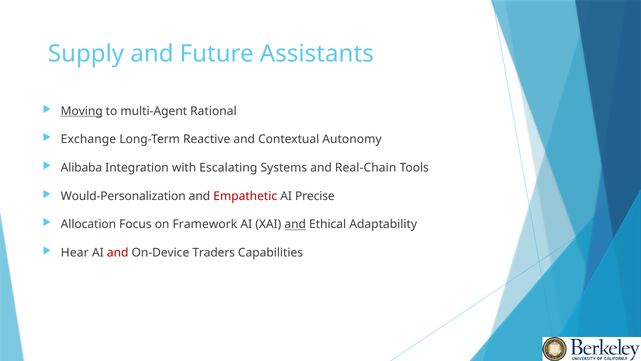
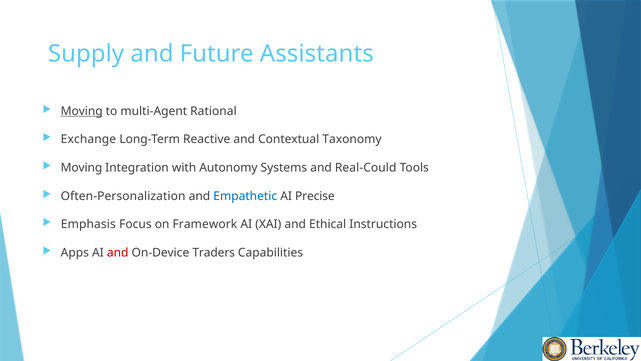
Autonomy: Autonomy -> Taxonomy
Alibaba at (81, 168): Alibaba -> Moving
Escalating: Escalating -> Autonomy
Real-Chain: Real-Chain -> Real-Could
Would-Personalization: Would-Personalization -> Often-Personalization
Empathetic colour: red -> blue
Allocation: Allocation -> Emphasis
and at (295, 224) underline: present -> none
Adaptability: Adaptability -> Instructions
Hear: Hear -> Apps
